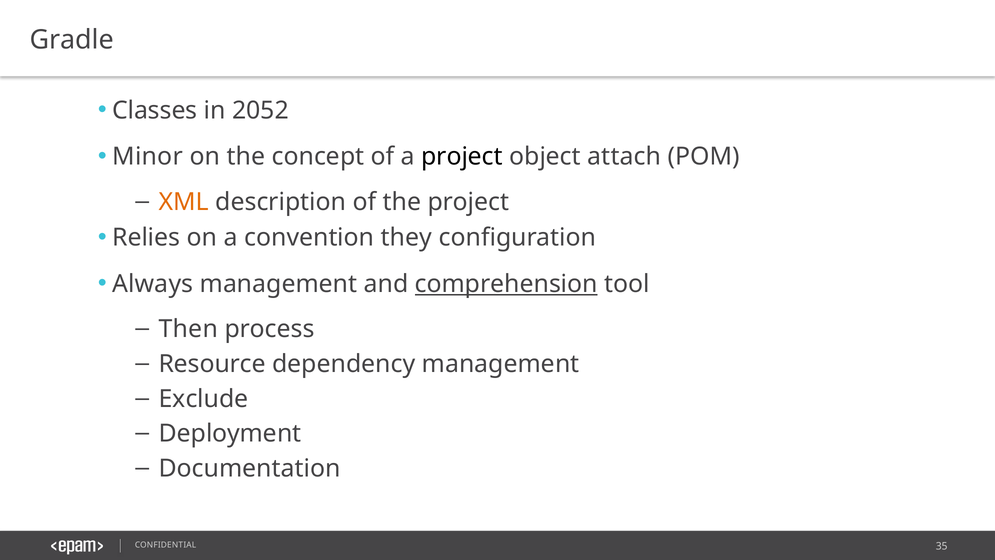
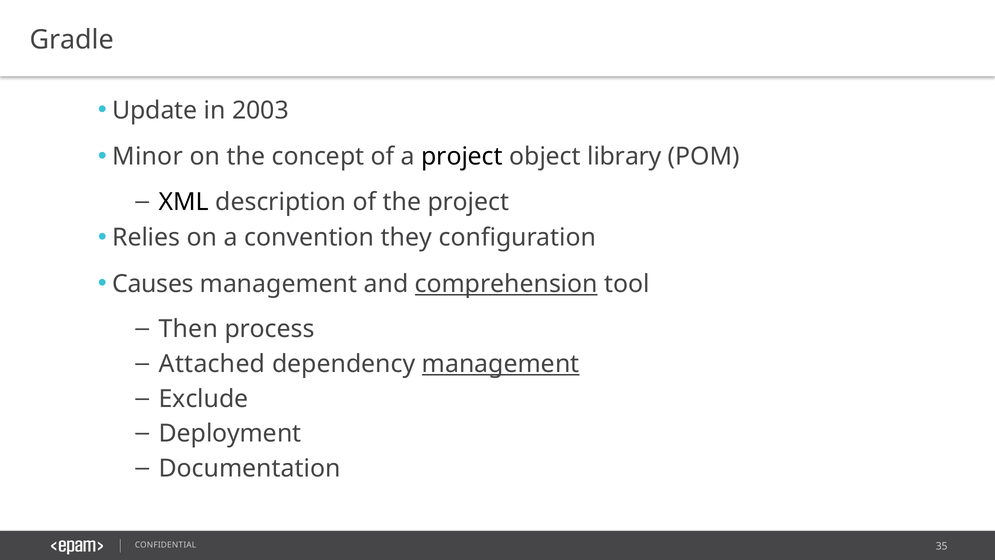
Classes: Classes -> Update
2052: 2052 -> 2003
attach: attach -> library
XML colour: orange -> black
Always: Always -> Causes
Resource: Resource -> Attached
management at (501, 364) underline: none -> present
